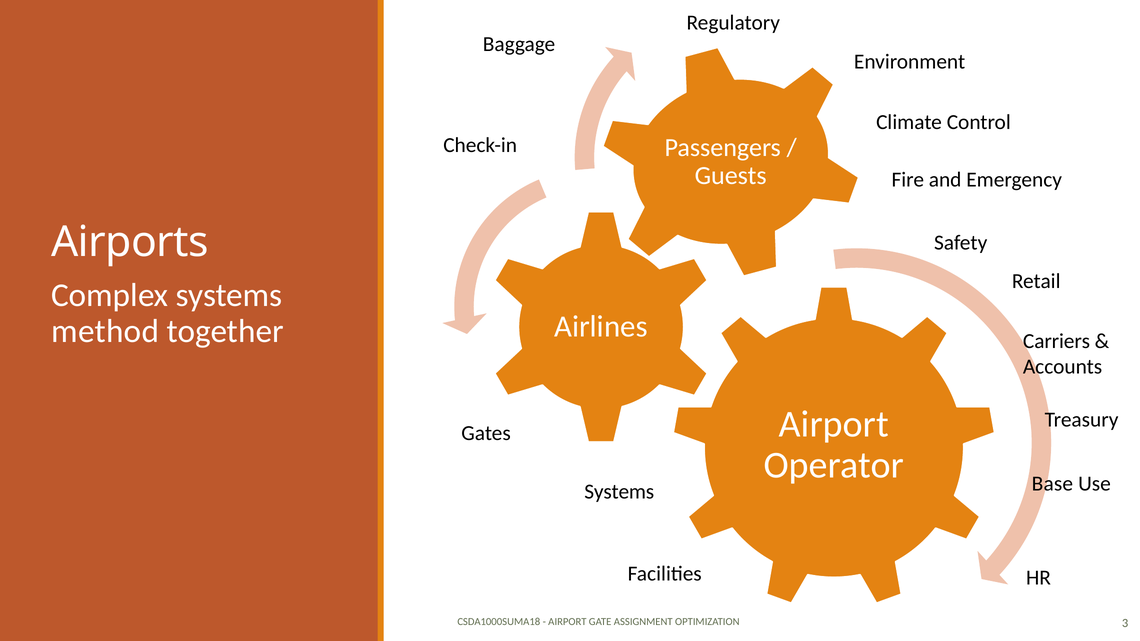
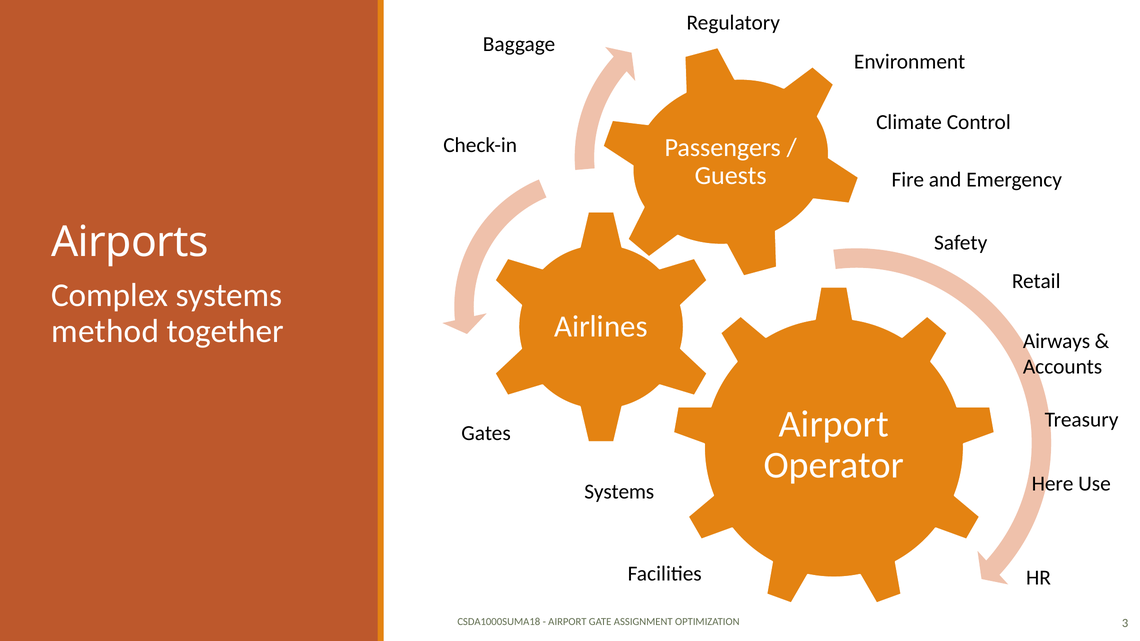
Carriers: Carriers -> Airways
Base: Base -> Here
